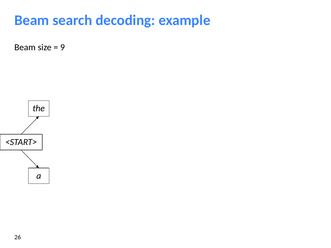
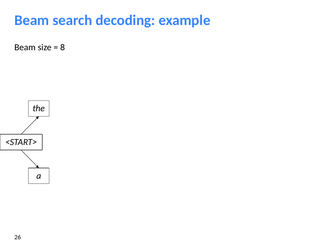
9: 9 -> 8
